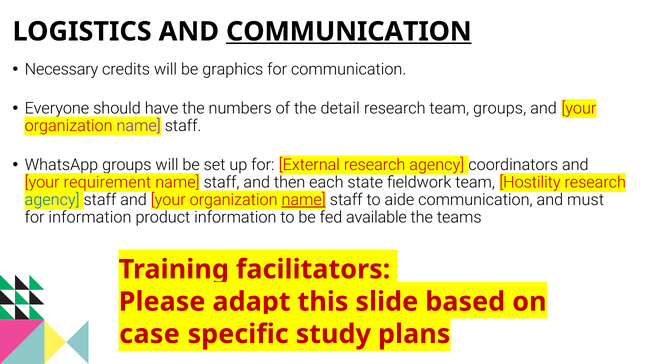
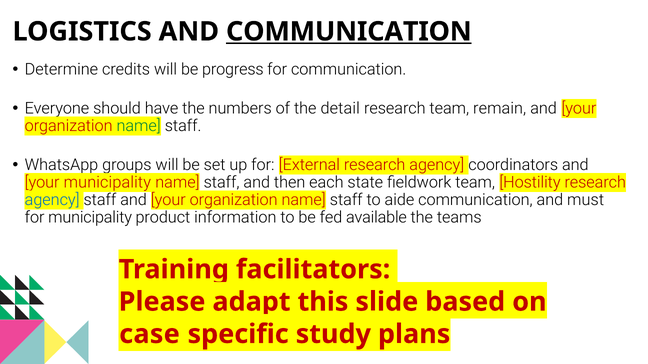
Necessary: Necessary -> Determine
graphics: graphics -> progress
team groups: groups -> remain
name at (139, 126) colour: purple -> green
requirement at (107, 183): requirement -> municipality
name at (304, 200) underline: present -> none
for information: information -> municipality
